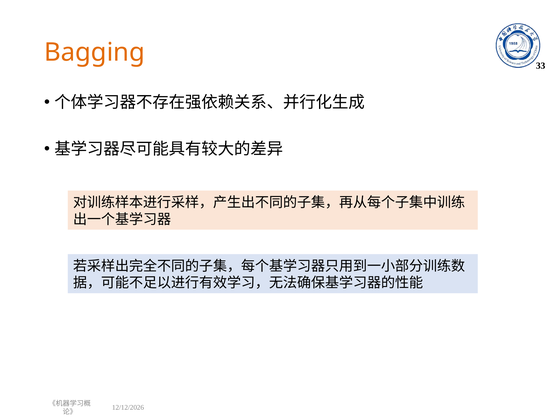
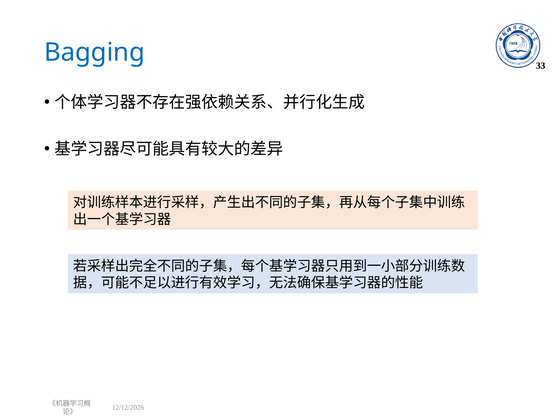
Bagging colour: orange -> blue
